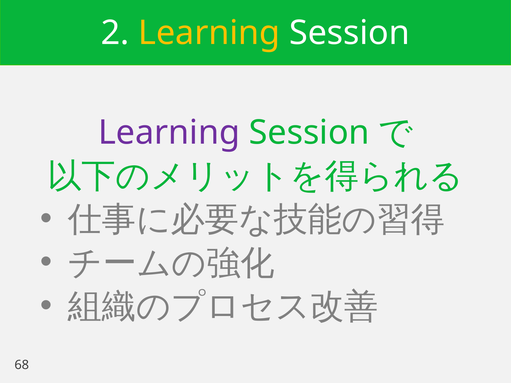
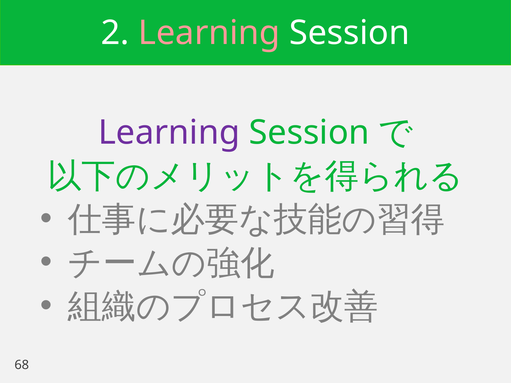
Learning at (209, 33) colour: yellow -> pink
